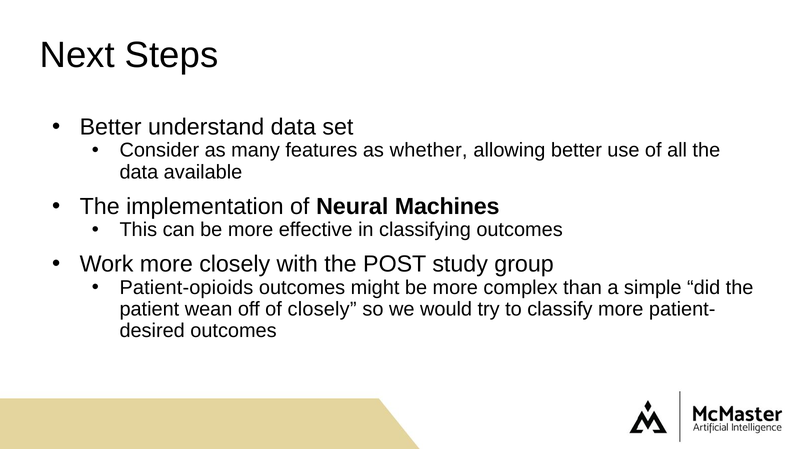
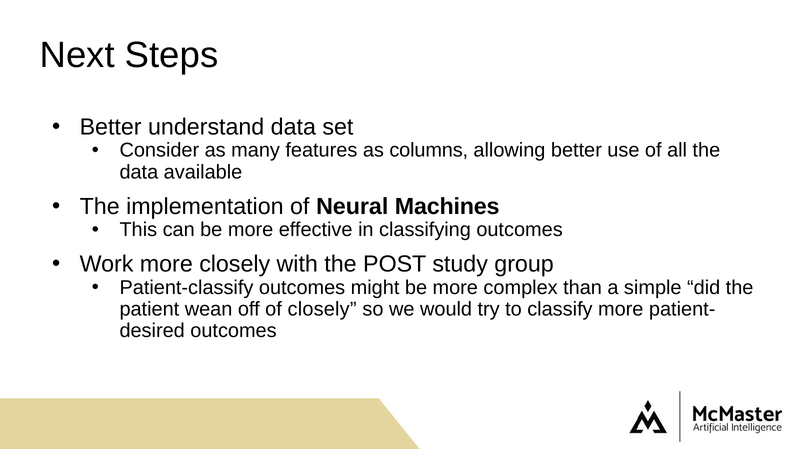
whether: whether -> columns
Patient-opioids: Patient-opioids -> Patient-classify
